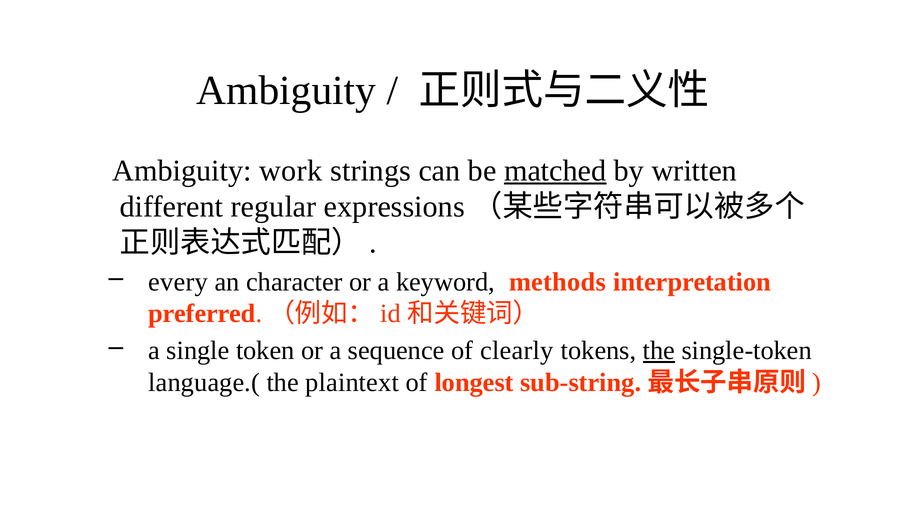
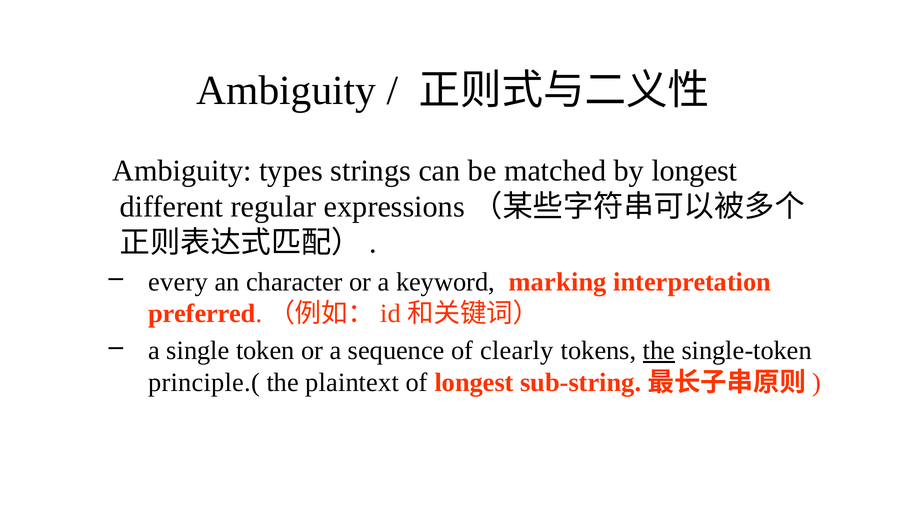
work: work -> types
matched underline: present -> none
by written: written -> longest
methods: methods -> marking
language.(: language.( -> principle.(
